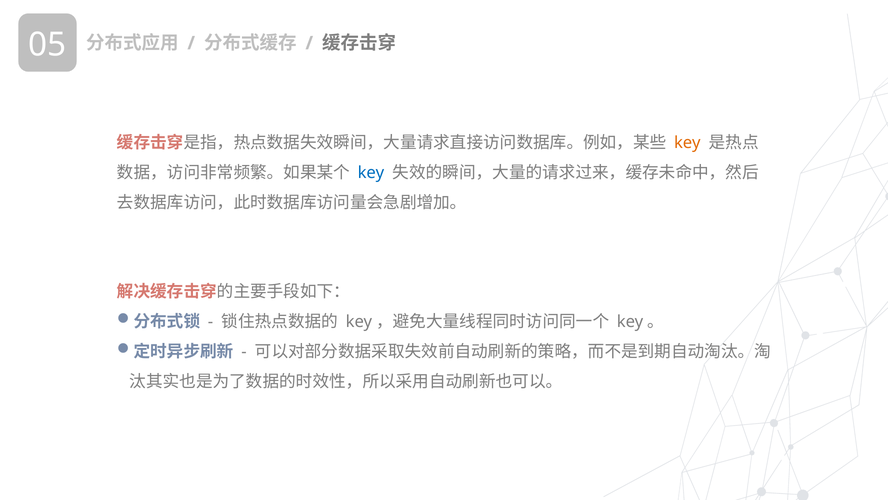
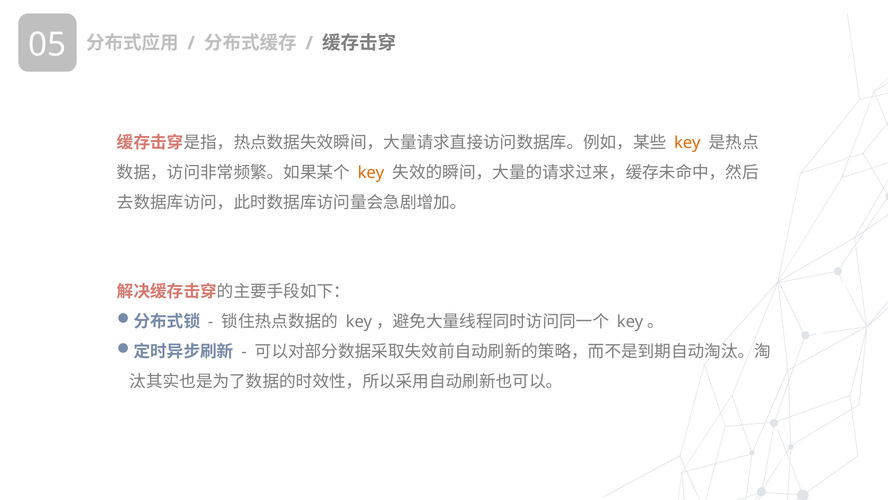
key at (371, 173) colour: blue -> orange
